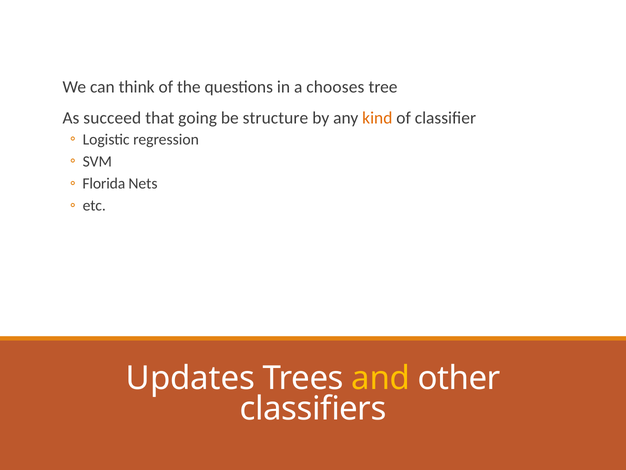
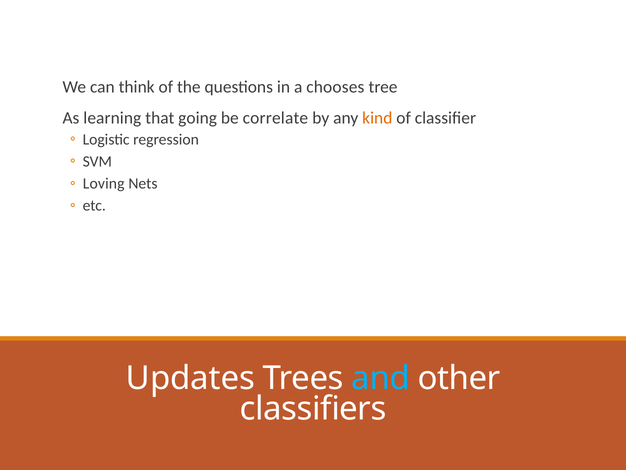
succeed: succeed -> learning
structure: structure -> correlate
Florida: Florida -> Loving
and colour: yellow -> light blue
